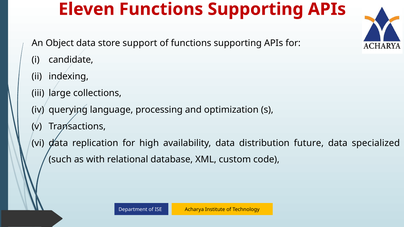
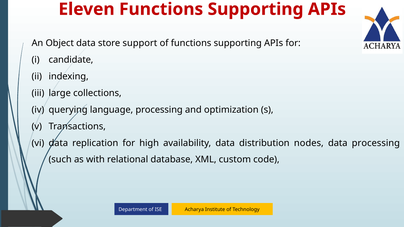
future: future -> nodes
data specialized: specialized -> processing
